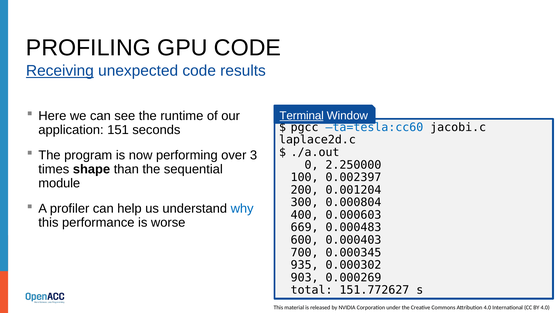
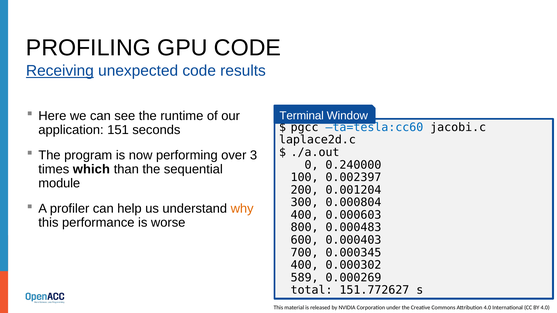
Terminal underline: present -> none
2.250000: 2.250000 -> 0.240000
shape: shape -> which
why colour: blue -> orange
669: 669 -> 800
935 at (305, 265): 935 -> 400
903: 903 -> 589
